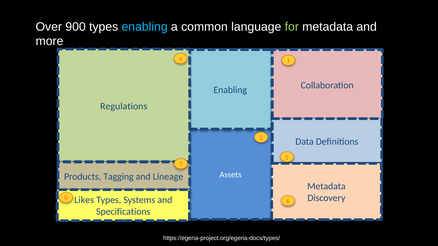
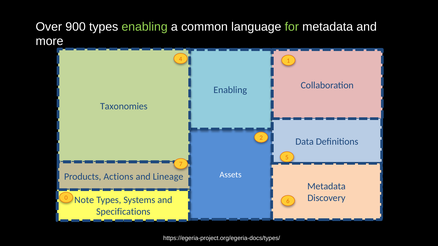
enabling at (145, 27) colour: light blue -> light green
Regulations: Regulations -> Taxonomies
Tagging: Tagging -> Actions
Likes: Likes -> Note
